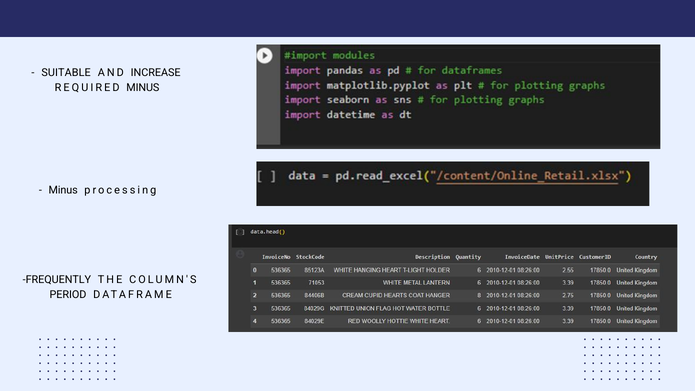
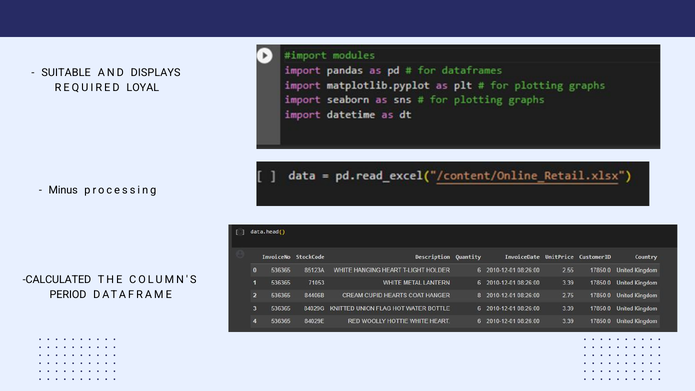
INCREASE: INCREASE -> DISPLAYS
REQUIRED MINUS: MINUS -> LOYAL
FREQUENTLY: FREQUENTLY -> CALCULATED
